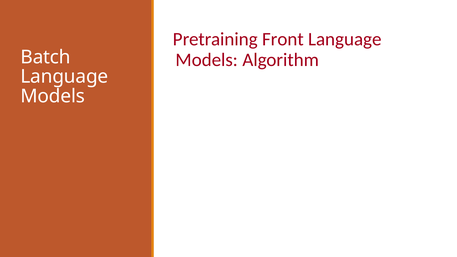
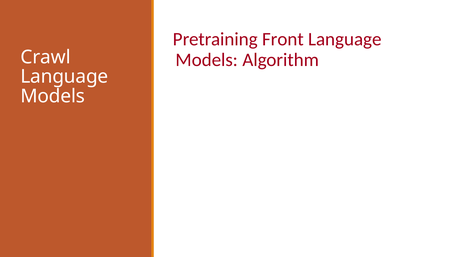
Batch: Batch -> Crawl
